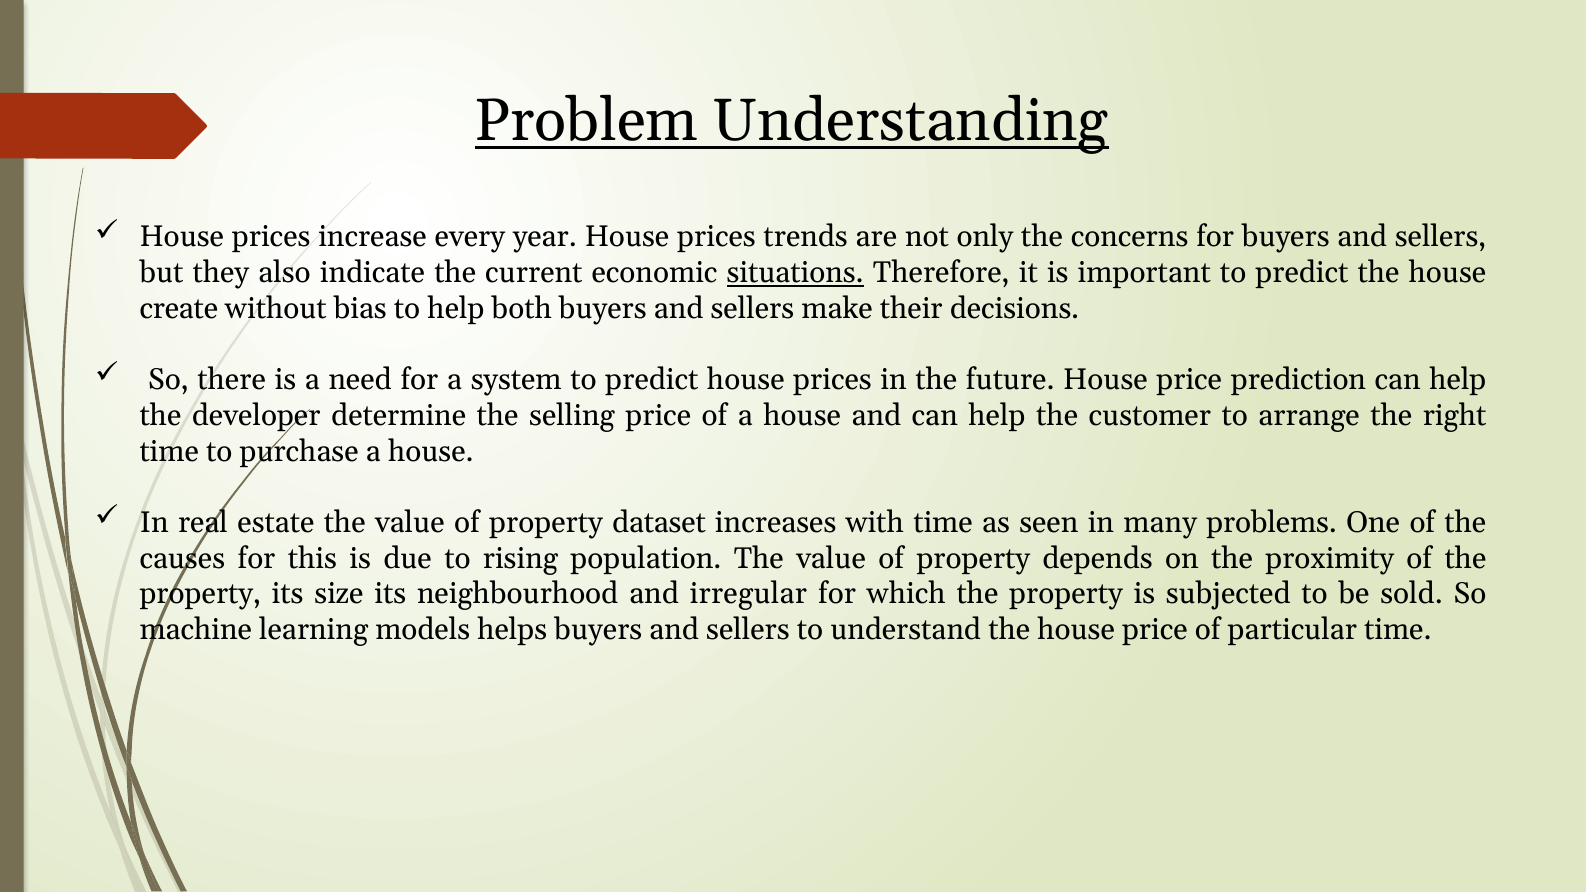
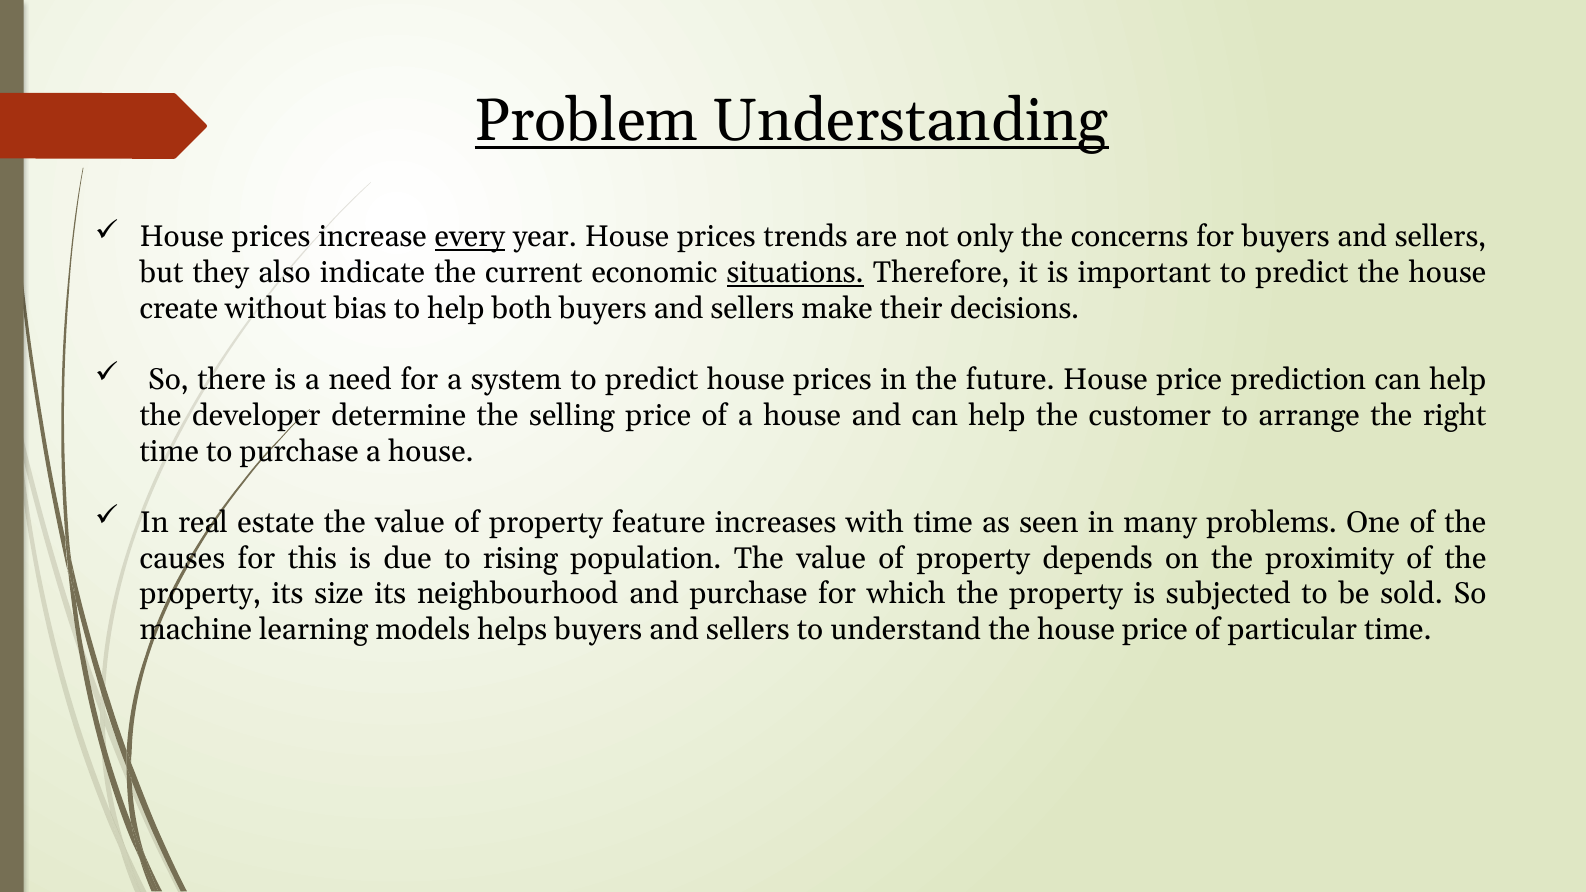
every underline: none -> present
dataset: dataset -> feature
and irregular: irregular -> purchase
